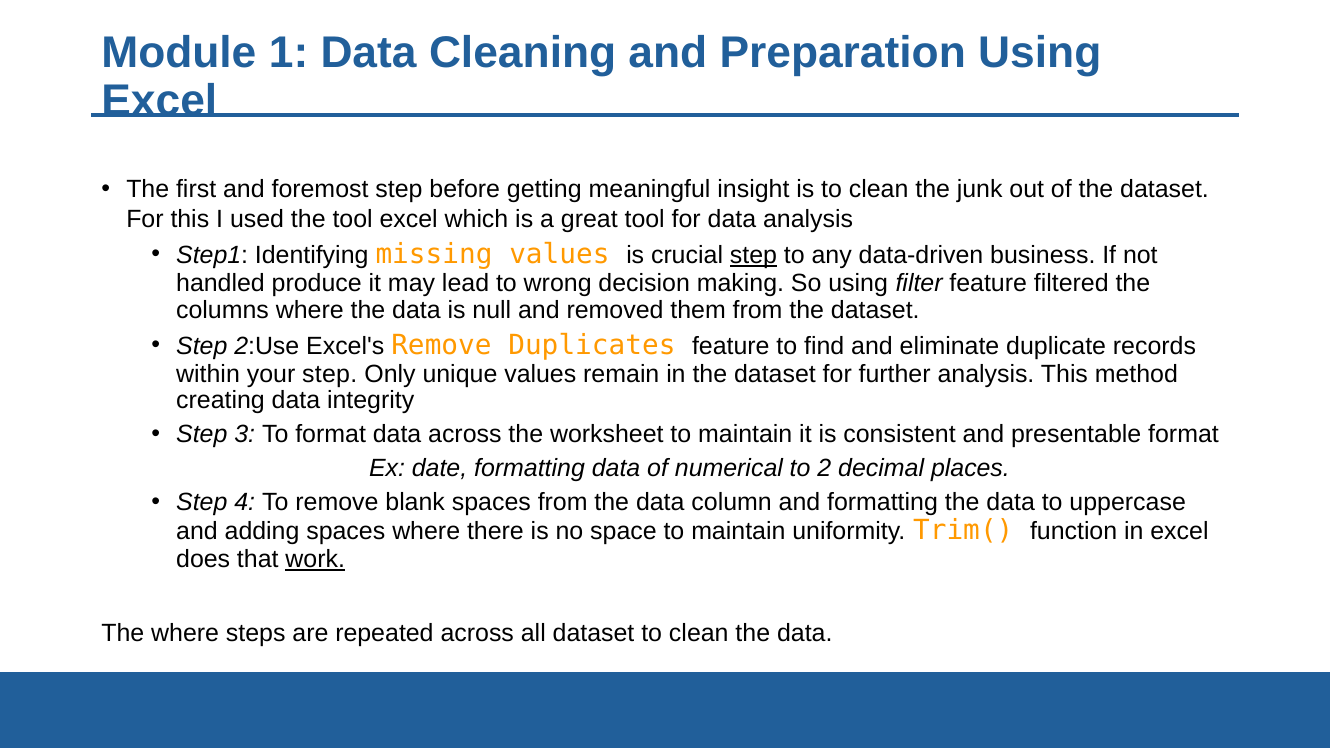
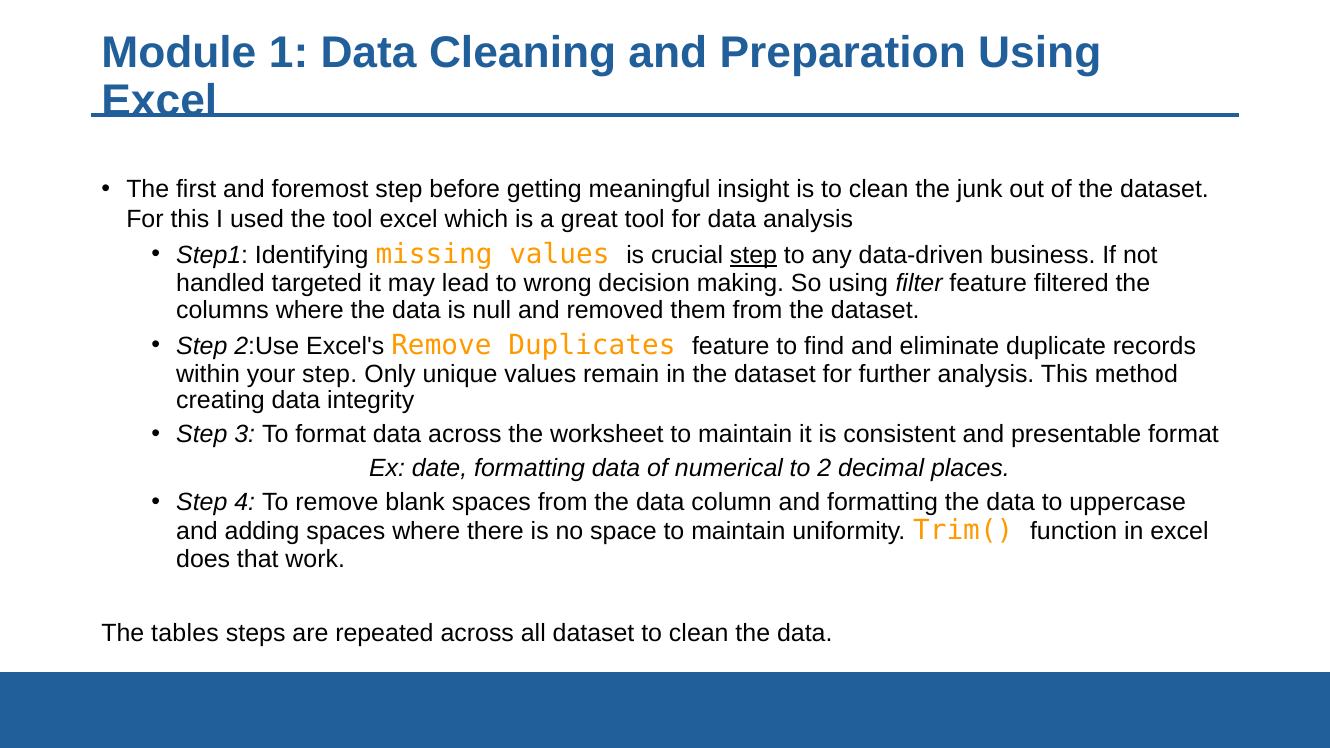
produce: produce -> targeted
work underline: present -> none
The where: where -> tables
